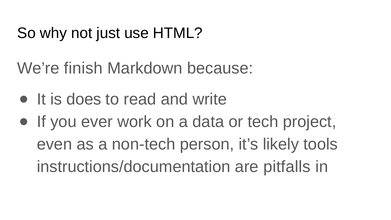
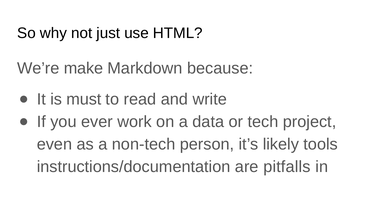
finish: finish -> make
does: does -> must
